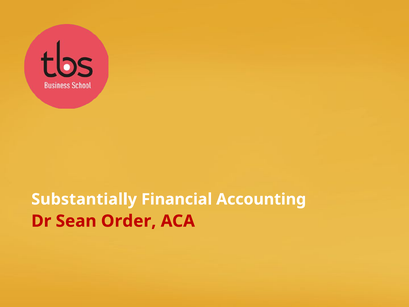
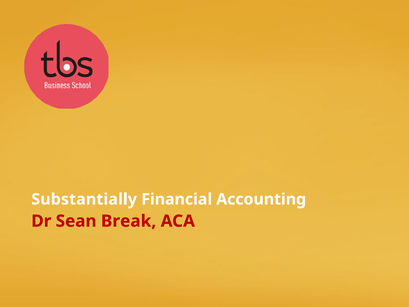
Order: Order -> Break
